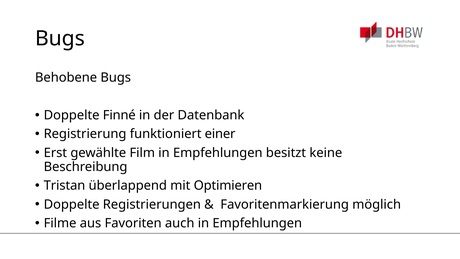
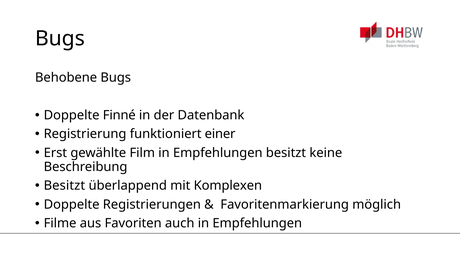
Tristan at (64, 185): Tristan -> Besitzt
Optimieren: Optimieren -> Komplexen
